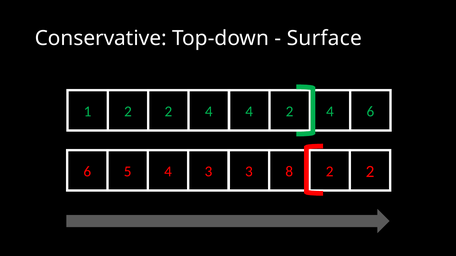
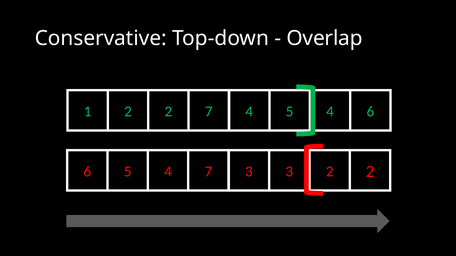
Surface: Surface -> Overlap
2 2 4: 4 -> 7
4 2: 2 -> 5
4 3: 3 -> 7
3 8: 8 -> 3
